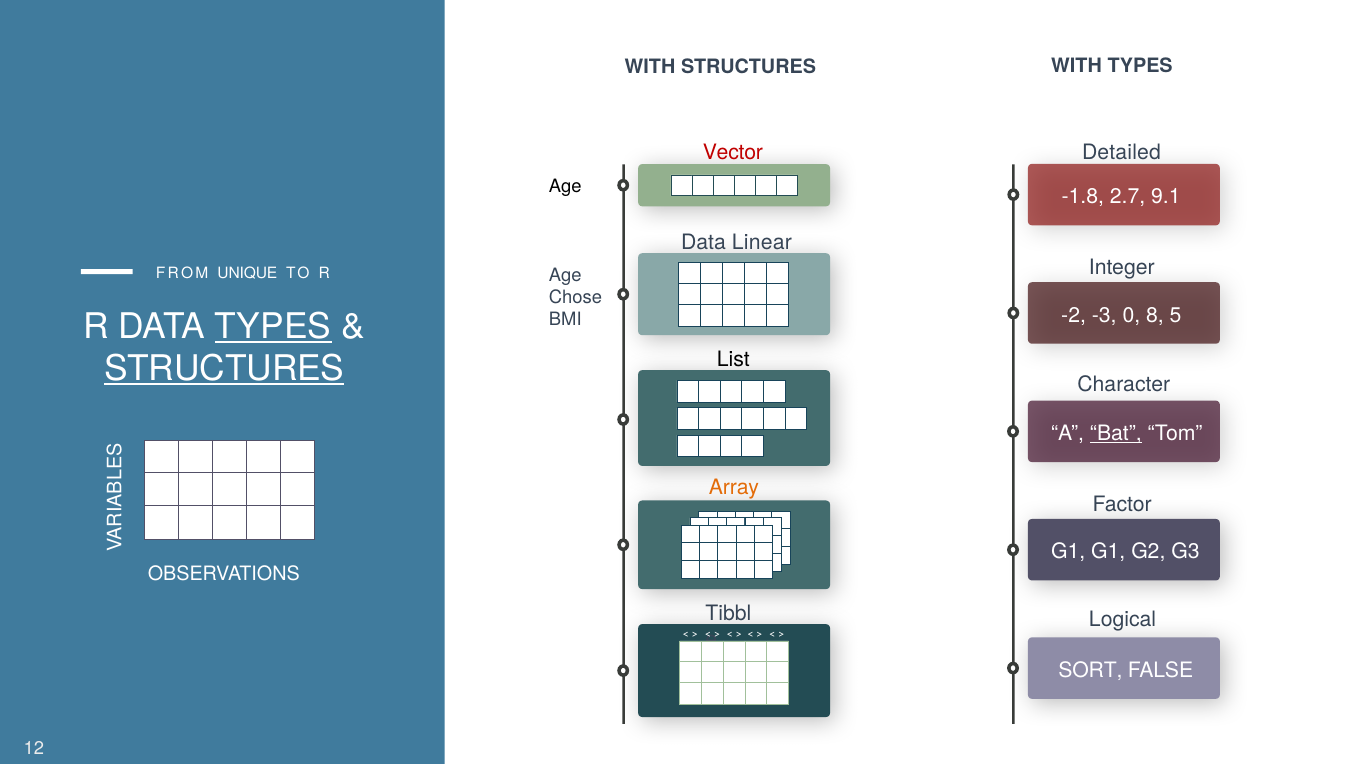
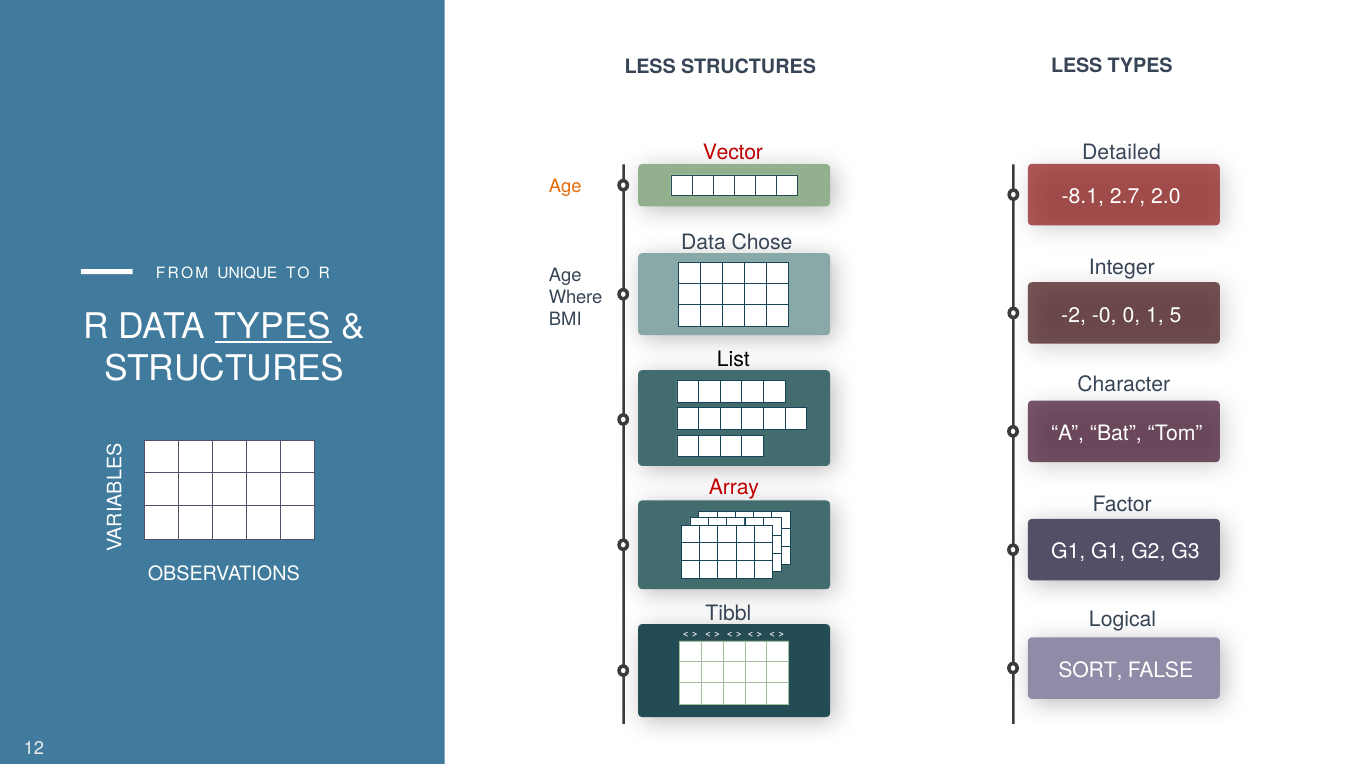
WITH at (650, 67): WITH -> LESS
STRUCTURES WITH: WITH -> LESS
Age at (565, 187) colour: black -> orange
-1.8: -1.8 -> -8.1
9.1: 9.1 -> 2.0
Linear: Linear -> Chose
Chose: Chose -> Where
-3: -3 -> -0
8: 8 -> 1
STRUCTURES at (224, 369) underline: present -> none
Bat underline: present -> none
Array colour: orange -> red
